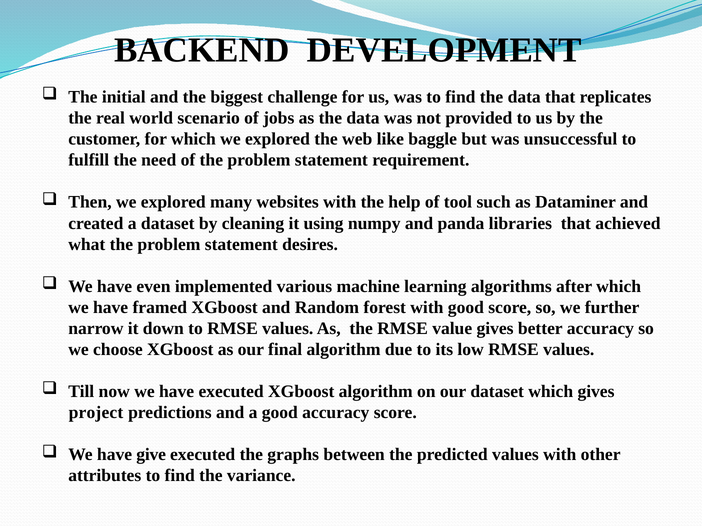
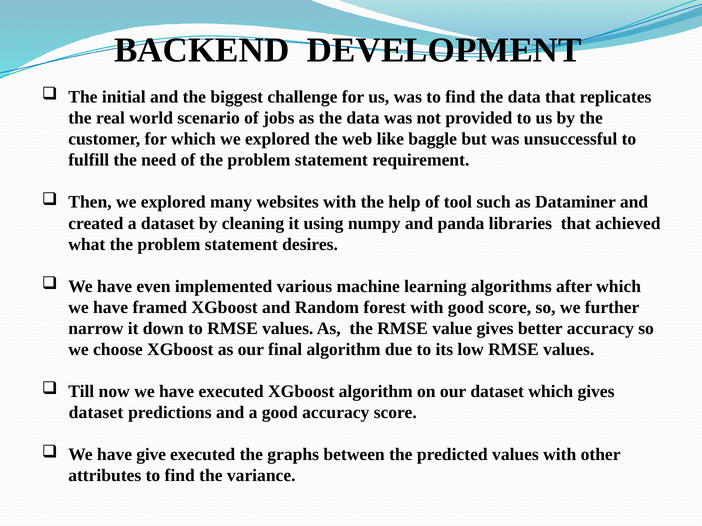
project at (96, 413): project -> dataset
